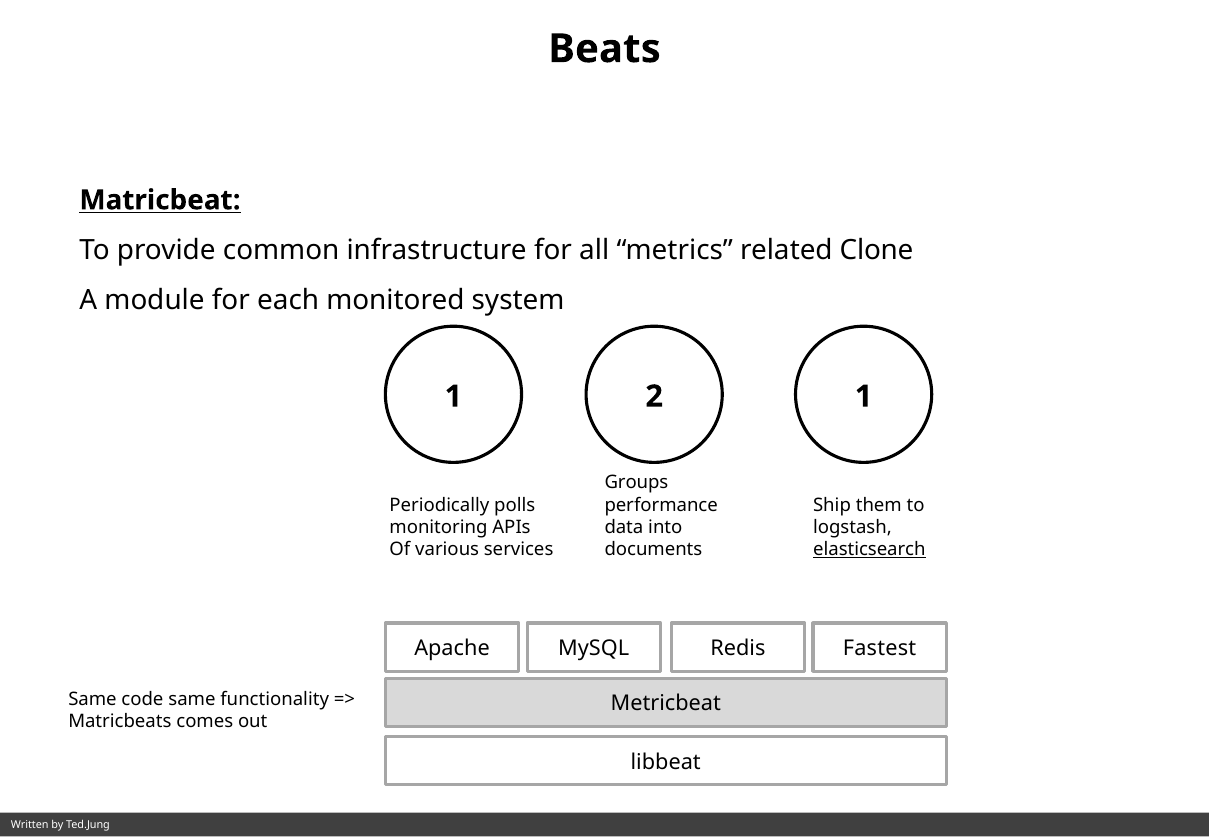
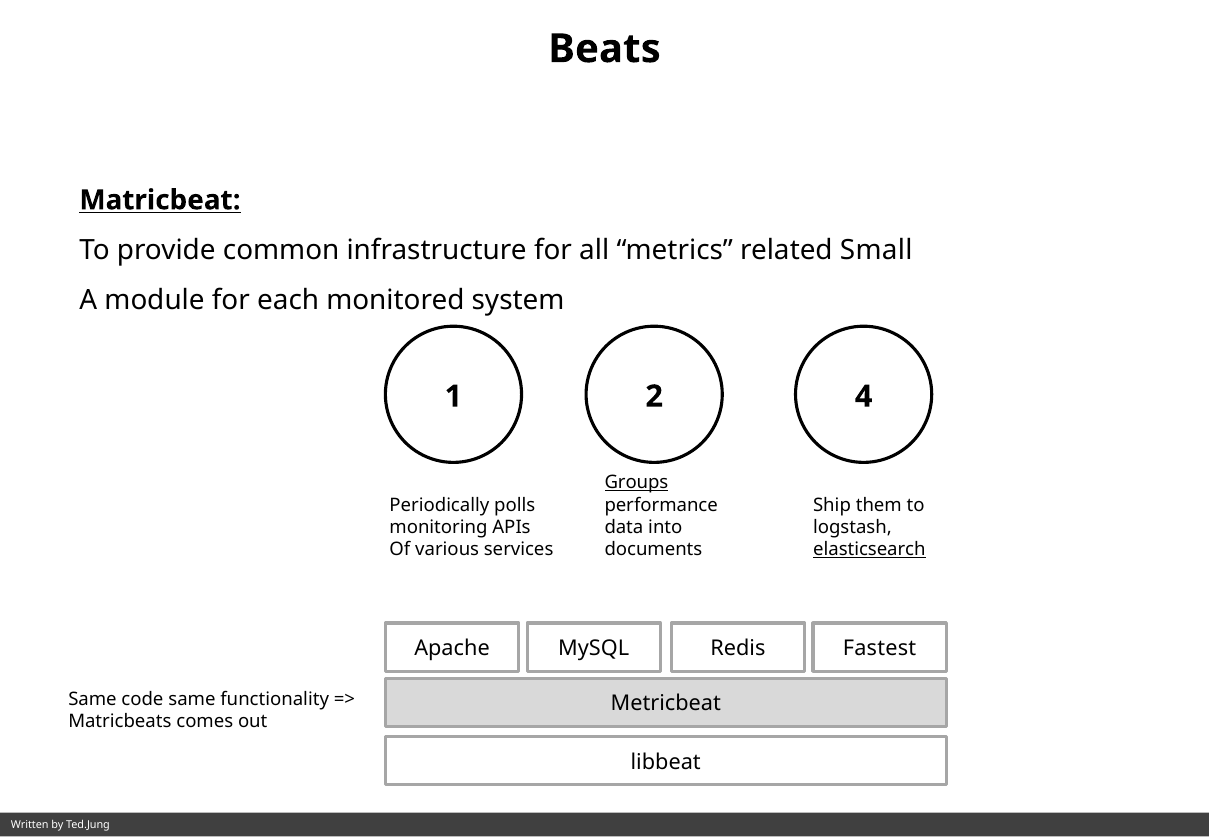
Clone: Clone -> Small
2 1: 1 -> 4
Groups underline: none -> present
